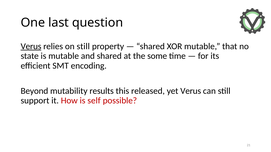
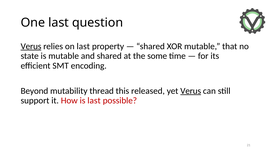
on still: still -> last
results: results -> thread
Verus at (191, 91) underline: none -> present
is self: self -> last
